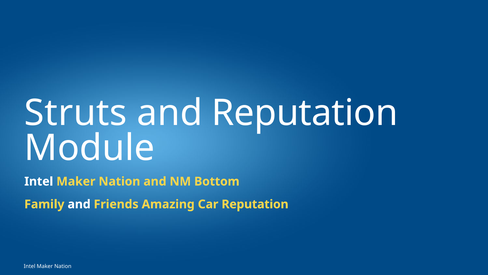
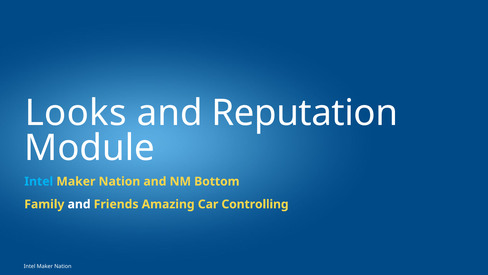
Struts: Struts -> Looks
Intel at (39, 181) colour: white -> light blue
Car Reputation: Reputation -> Controlling
